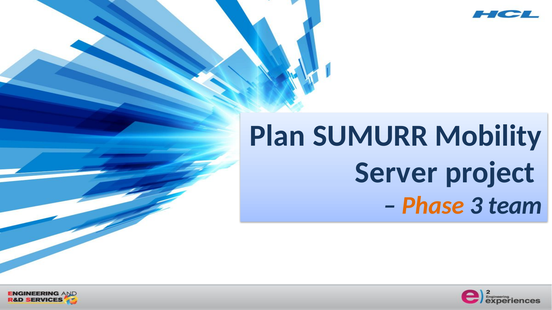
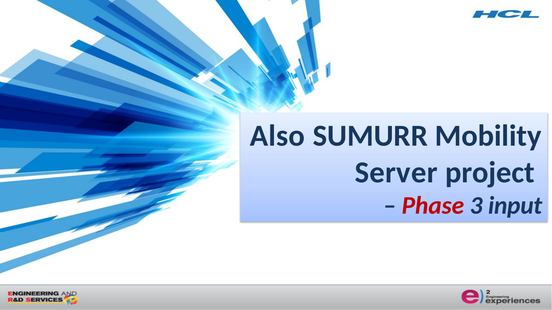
Plan: Plan -> Also
Phase colour: orange -> red
team: team -> input
